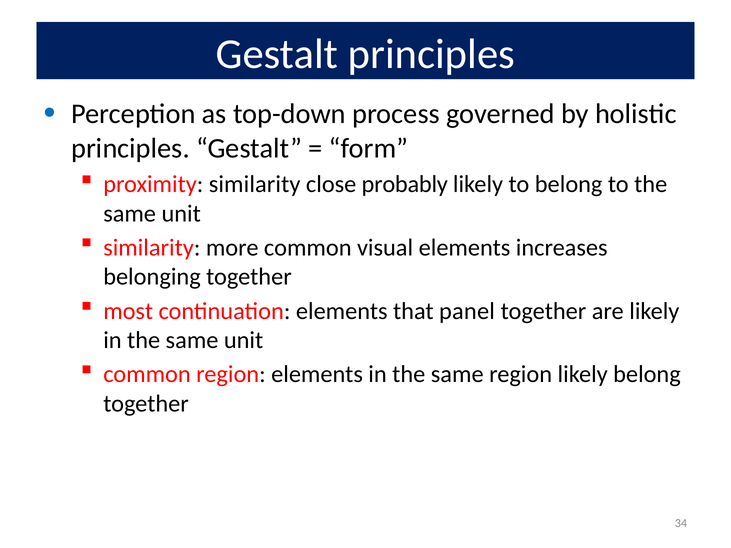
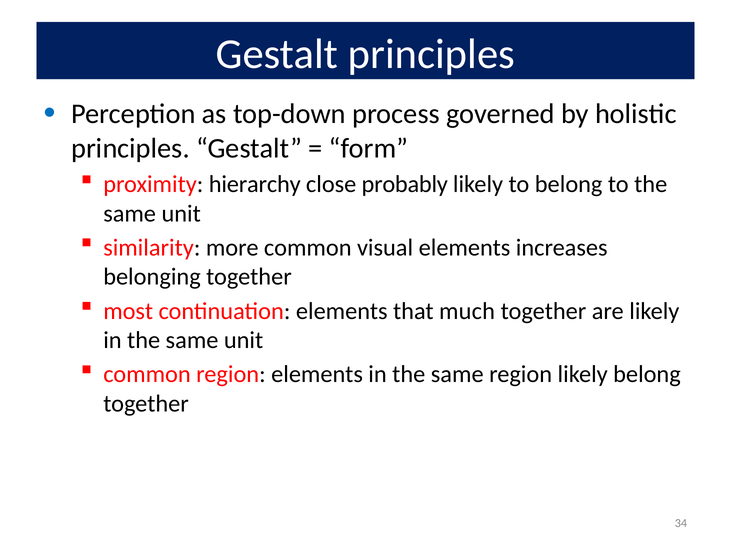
proximity similarity: similarity -> hierarchy
panel: panel -> much
